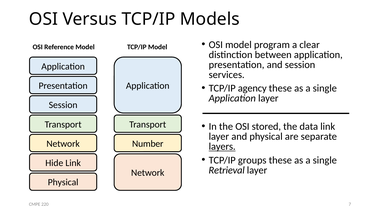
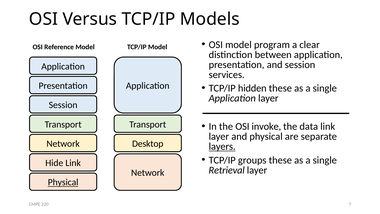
agency: agency -> hidden
stored: stored -> invoke
Number: Number -> Desktop
Physical at (63, 182) underline: none -> present
